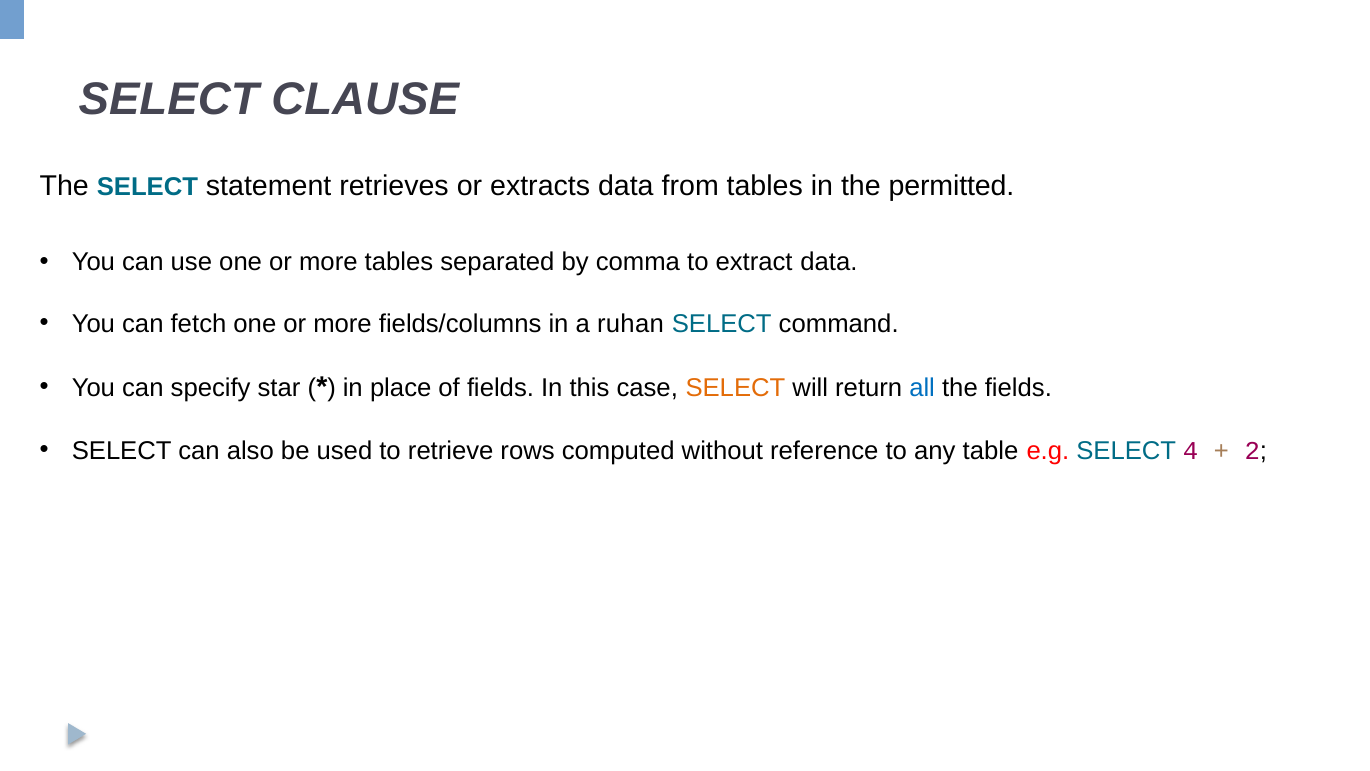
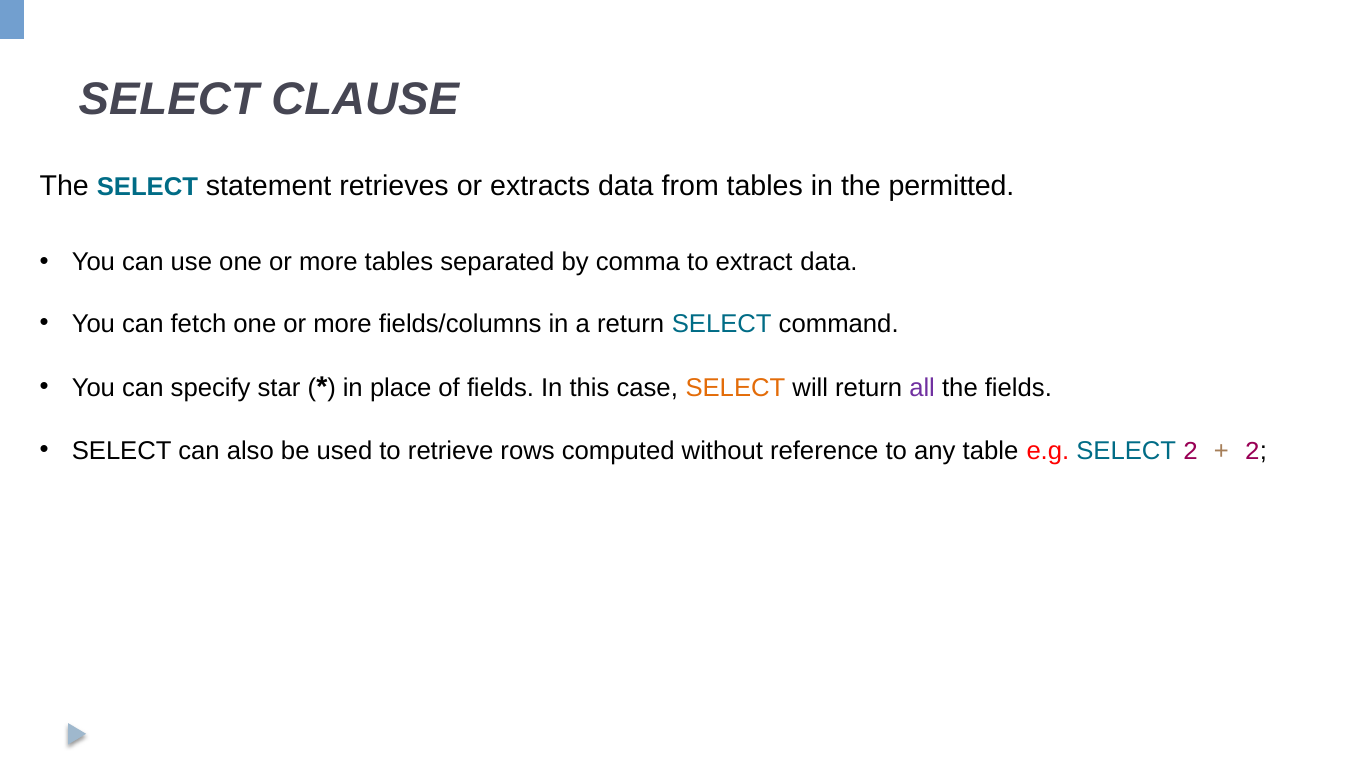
a ruhan: ruhan -> return
all colour: blue -> purple
SELECT 4: 4 -> 2
